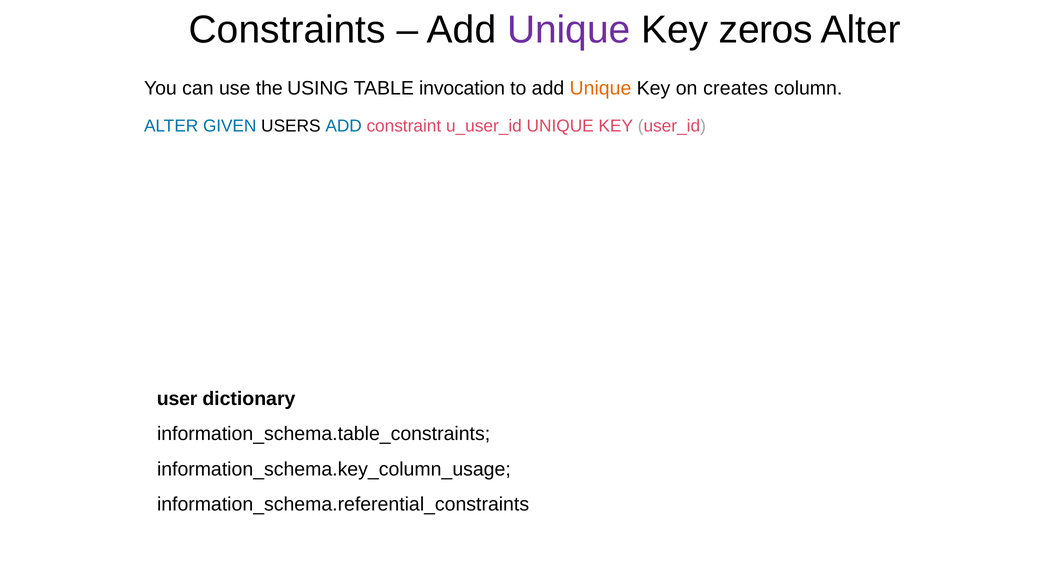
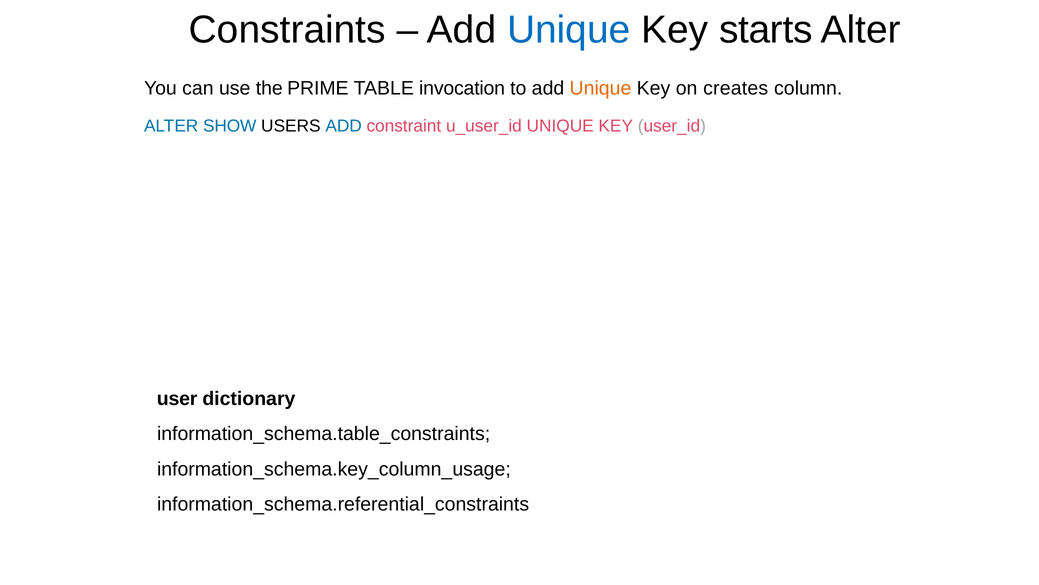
Unique at (569, 30) colour: purple -> blue
zeros: zeros -> starts
USING: USING -> PRIME
GIVEN: GIVEN -> SHOW
